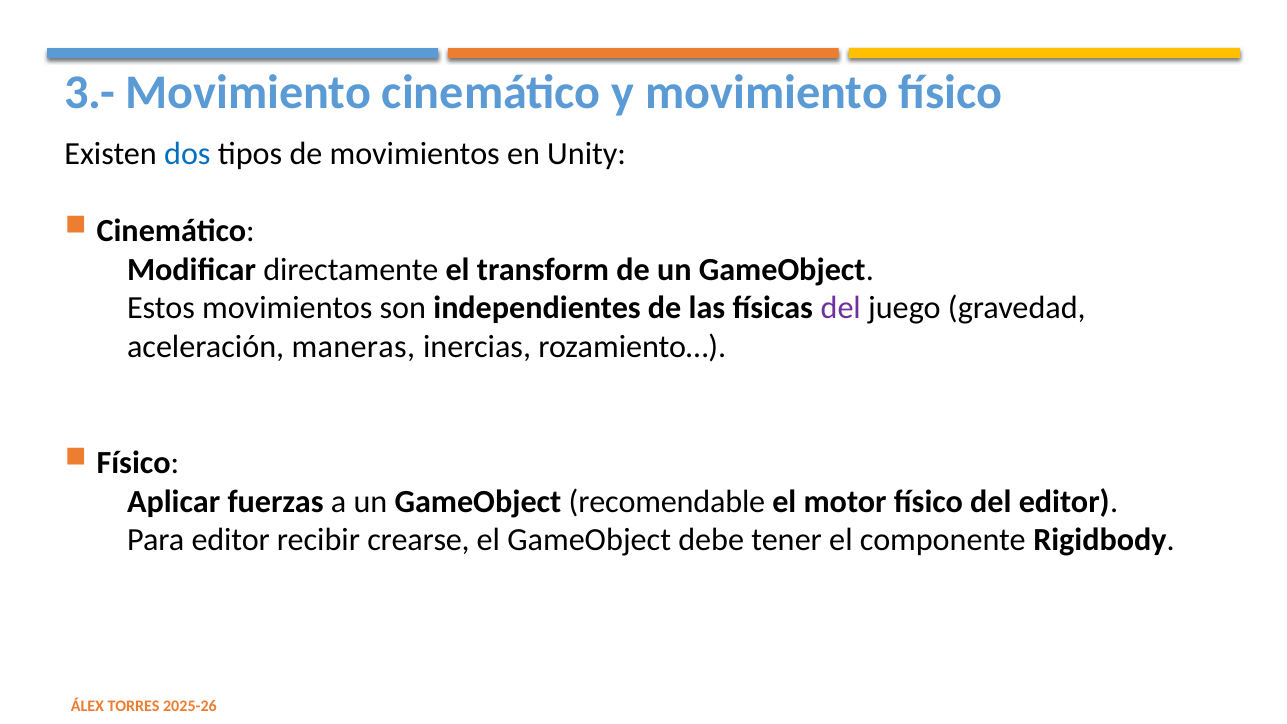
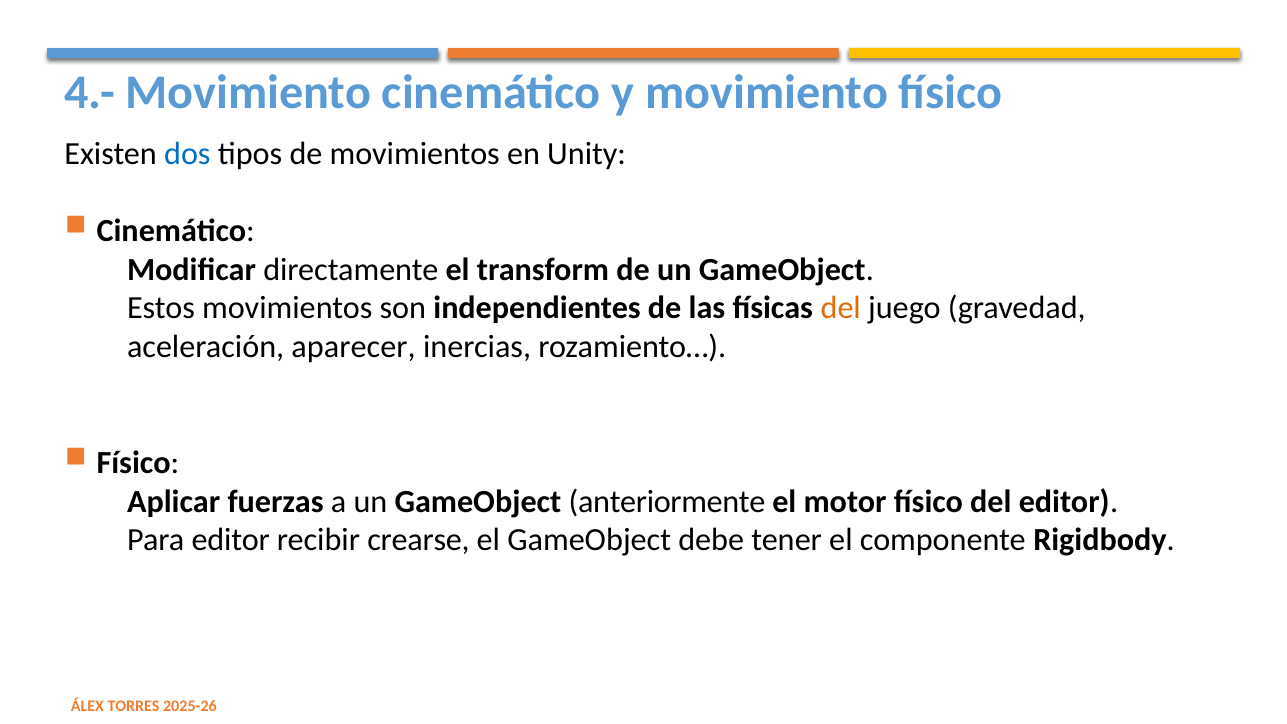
3.-: 3.- -> 4.-
del at (841, 308) colour: purple -> orange
maneras: maneras -> aparecer
recomendable: recomendable -> anteriormente
